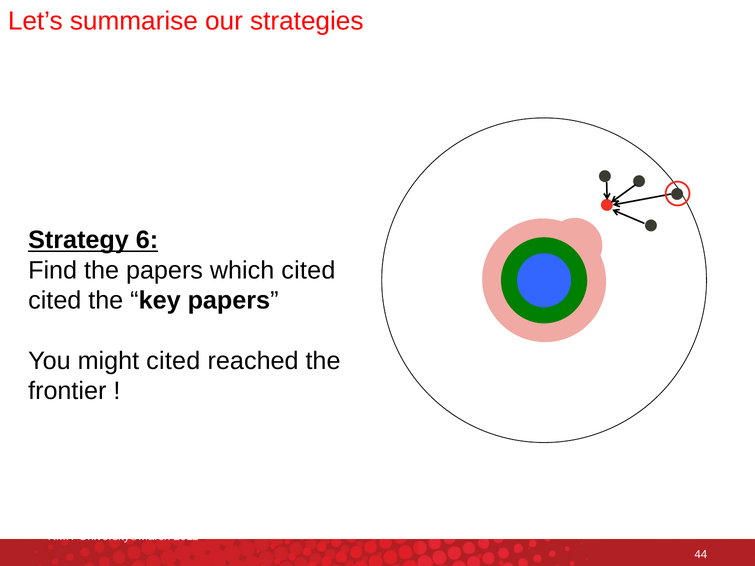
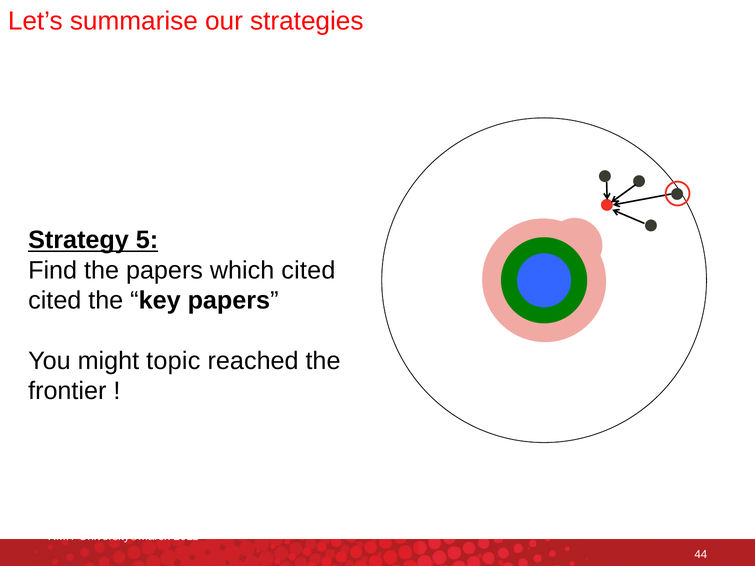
6: 6 -> 5
might cited: cited -> topic
